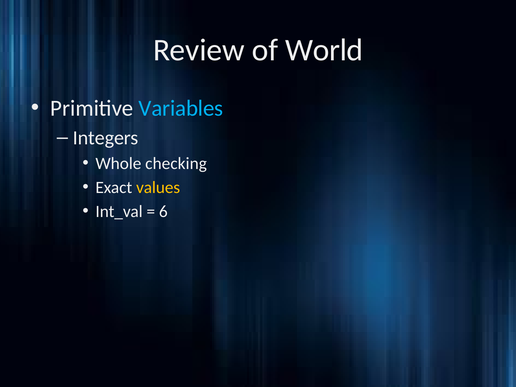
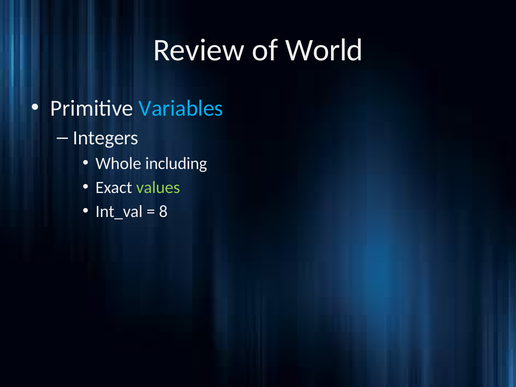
checking: checking -> including
values colour: yellow -> light green
6: 6 -> 8
